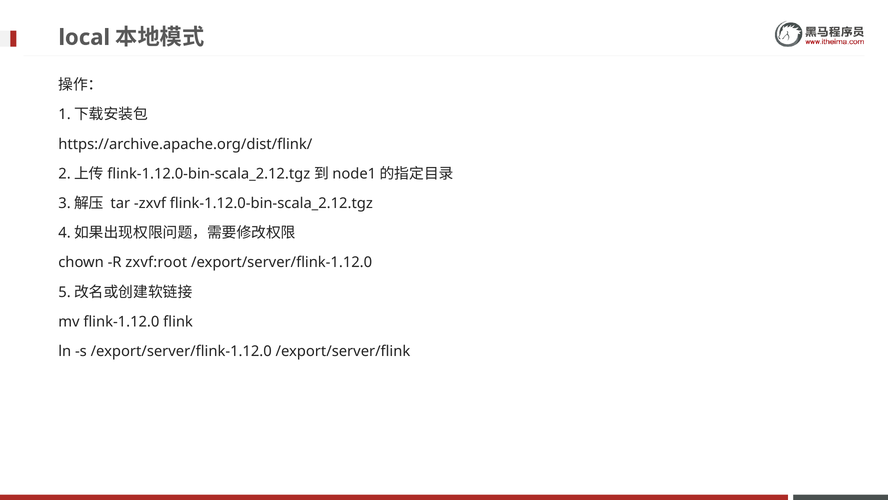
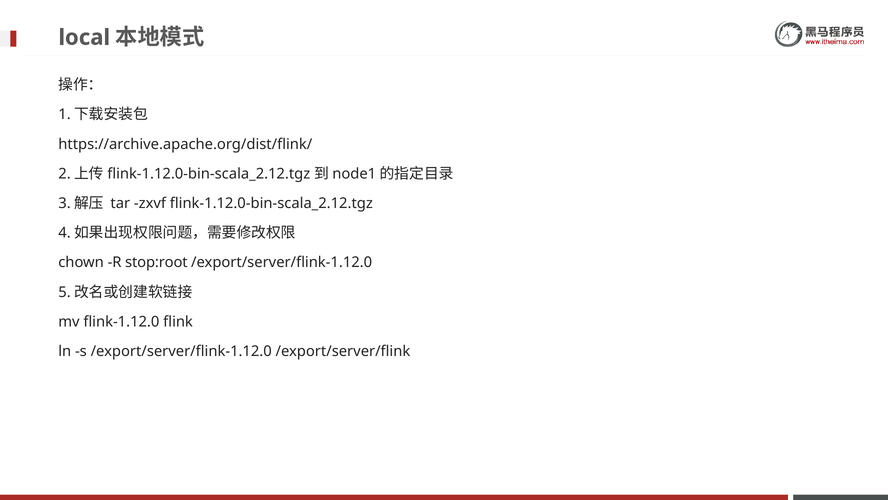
zxvf:root: zxvf:root -> stop:root
